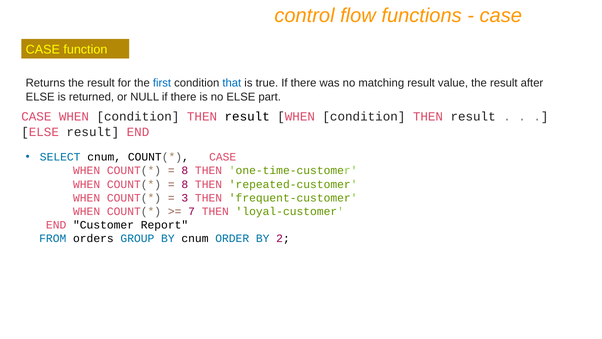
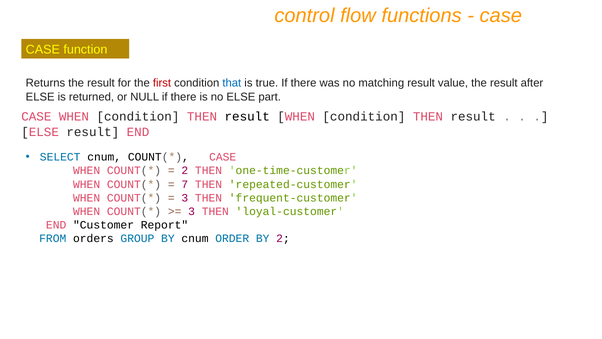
first colour: blue -> red
8 at (185, 171): 8 -> 2
8 at (185, 184): 8 -> 7
7 at (192, 211): 7 -> 3
